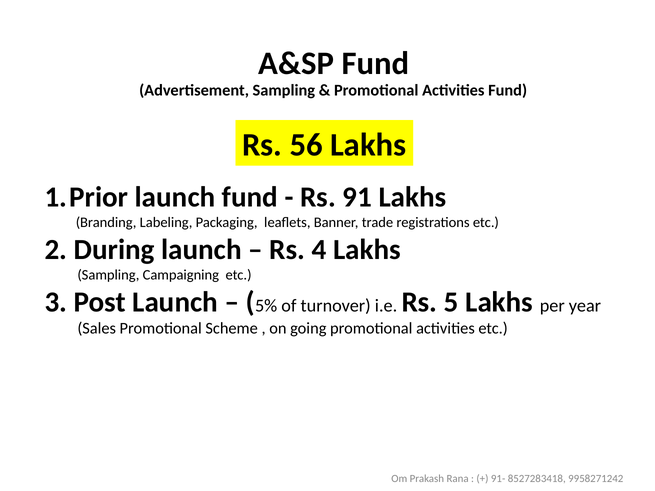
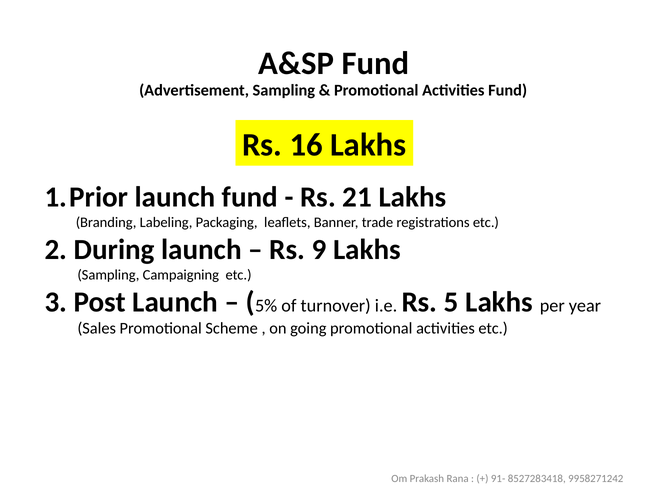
56: 56 -> 16
91: 91 -> 21
4: 4 -> 9
